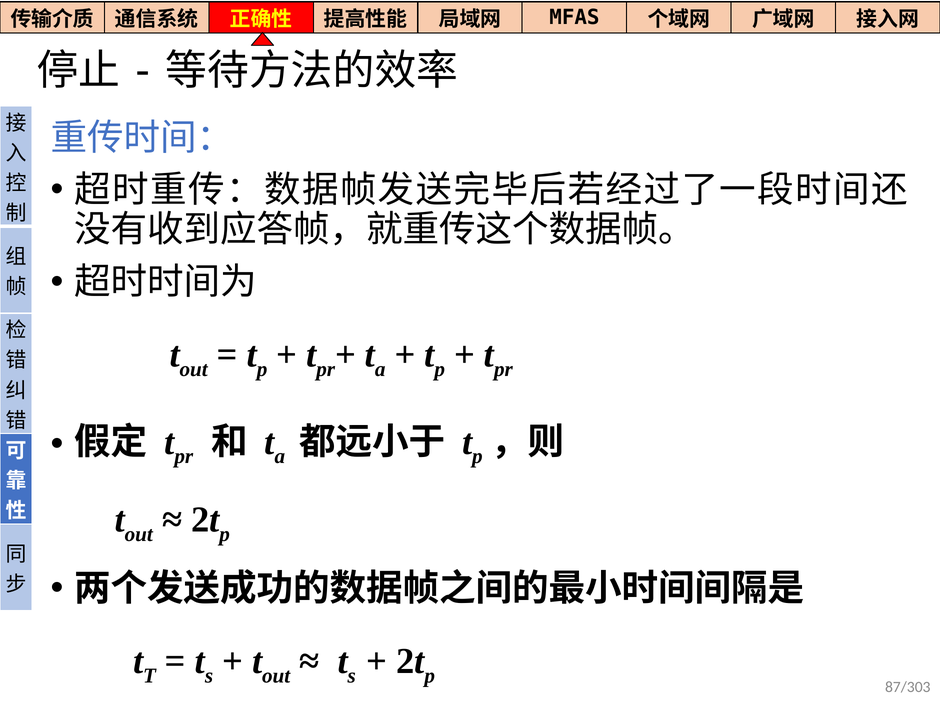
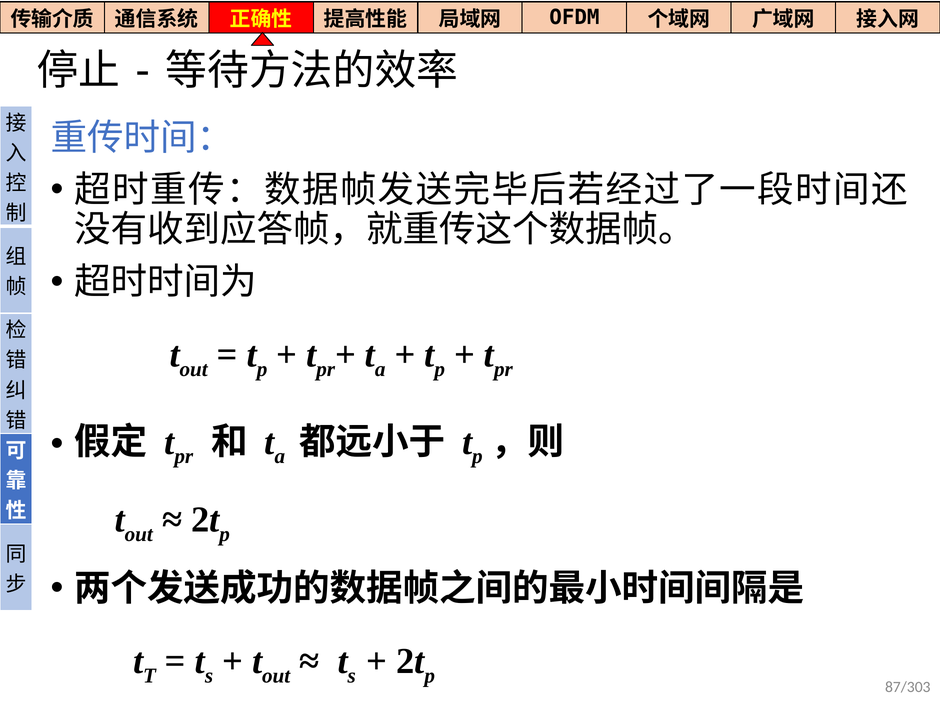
MFAS: MFAS -> OFDM
